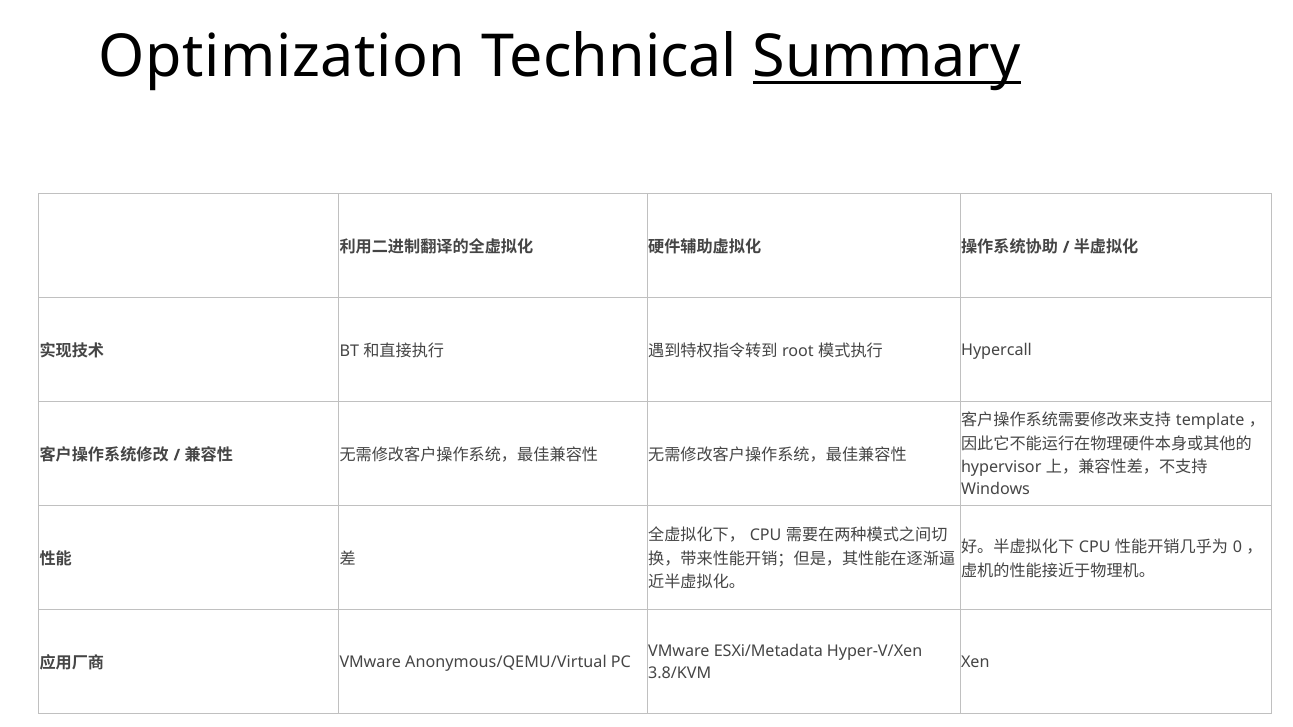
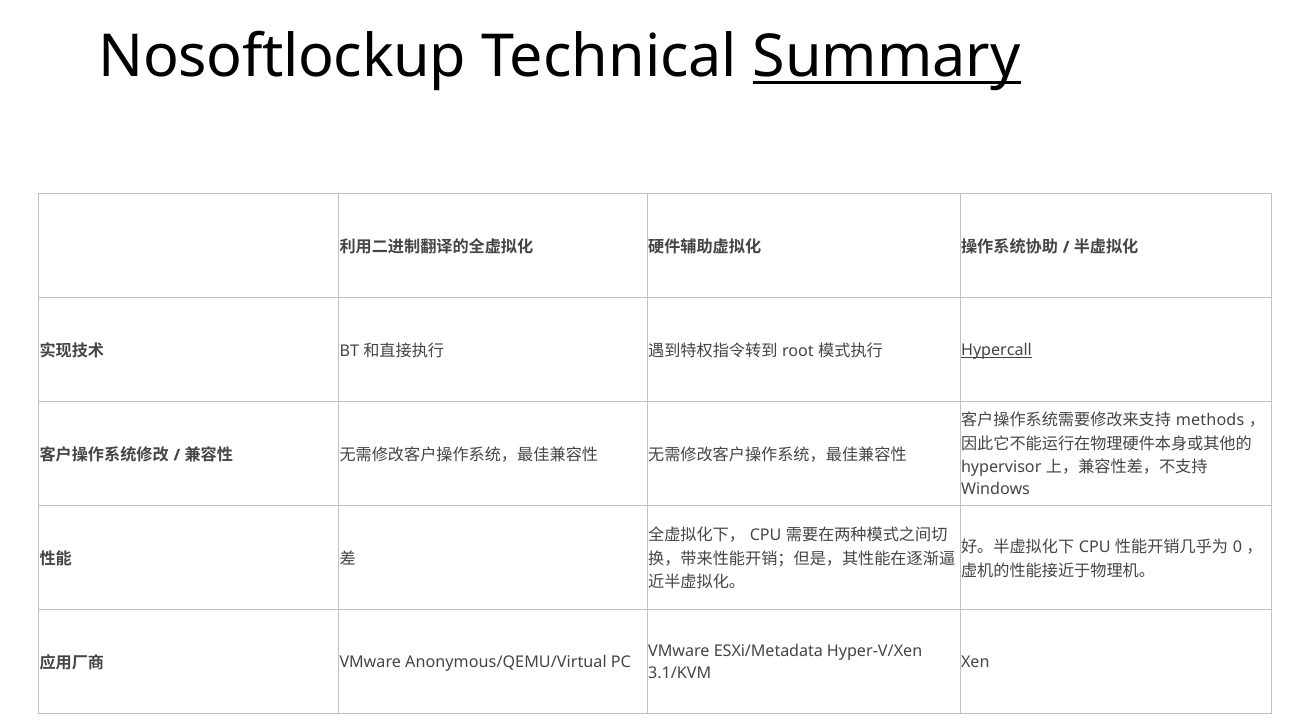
Optimization: Optimization -> Nosoftlockup
Hypercall underline: none -> present
template: template -> methods
3.8/KVM: 3.8/KVM -> 3.1/KVM
